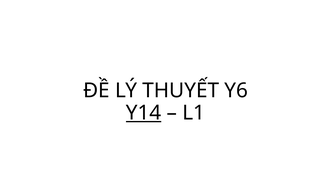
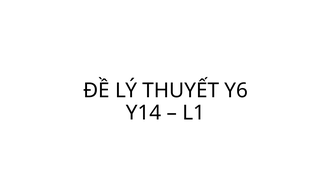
Y14 underline: present -> none
